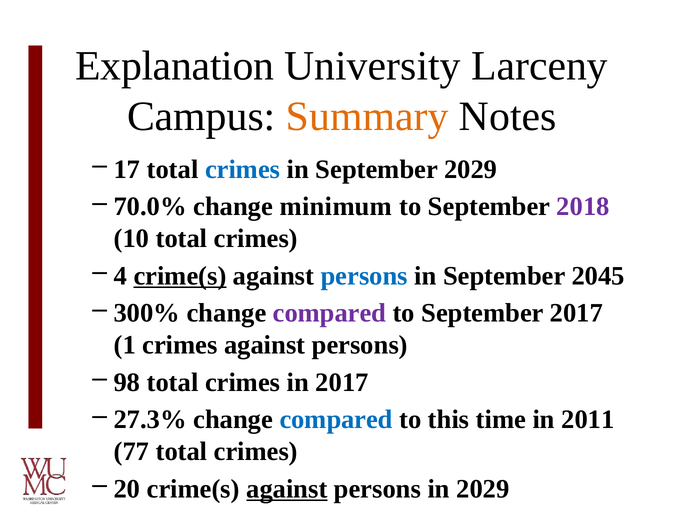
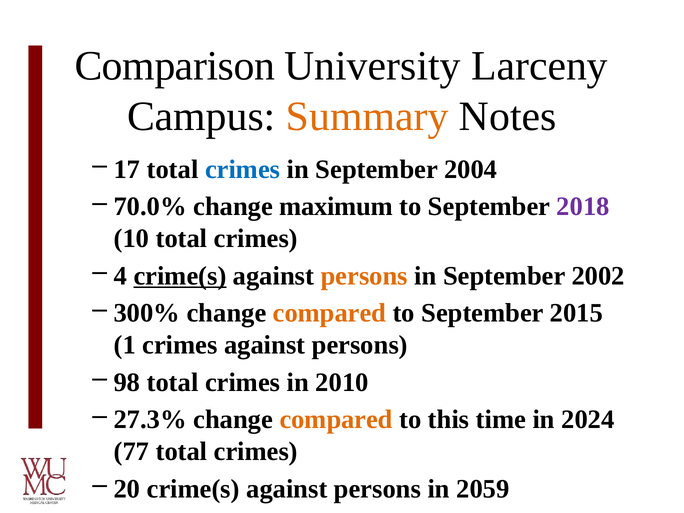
Explanation: Explanation -> Comparison
September 2029: 2029 -> 2004
minimum: minimum -> maximum
persons at (364, 276) colour: blue -> orange
2045: 2045 -> 2002
compared at (329, 313) colour: purple -> orange
September 2017: 2017 -> 2015
in 2017: 2017 -> 2010
compared at (336, 420) colour: blue -> orange
2011: 2011 -> 2024
against at (287, 489) underline: present -> none
in 2029: 2029 -> 2059
